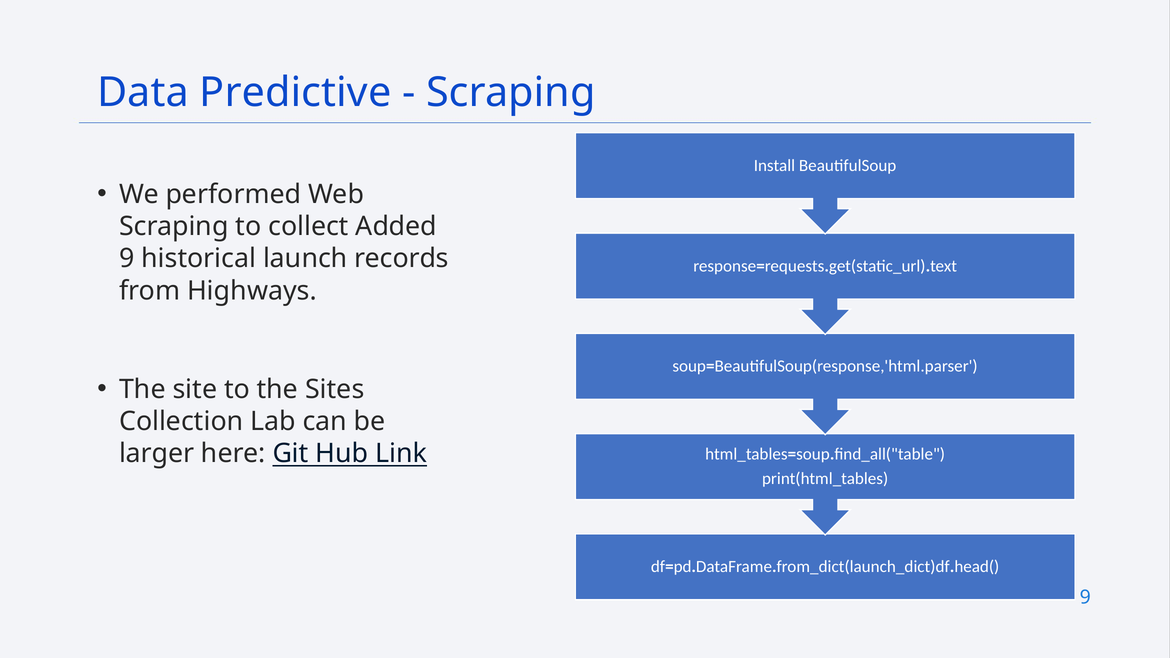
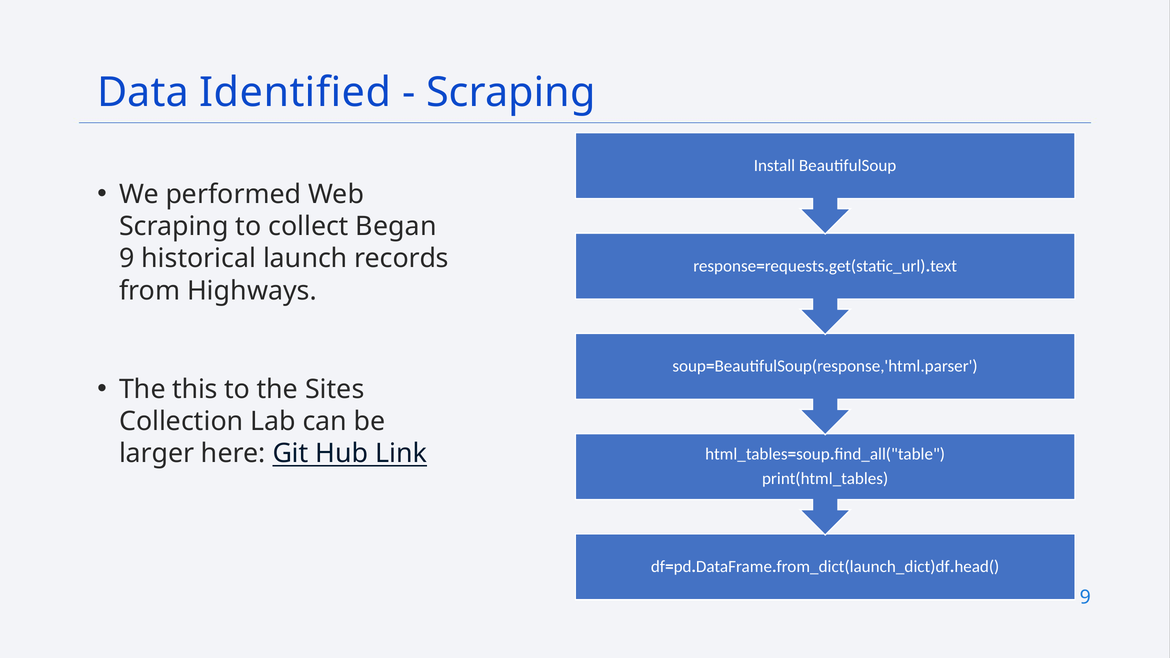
Predictive: Predictive -> Identified
Added: Added -> Began
site: site -> this
